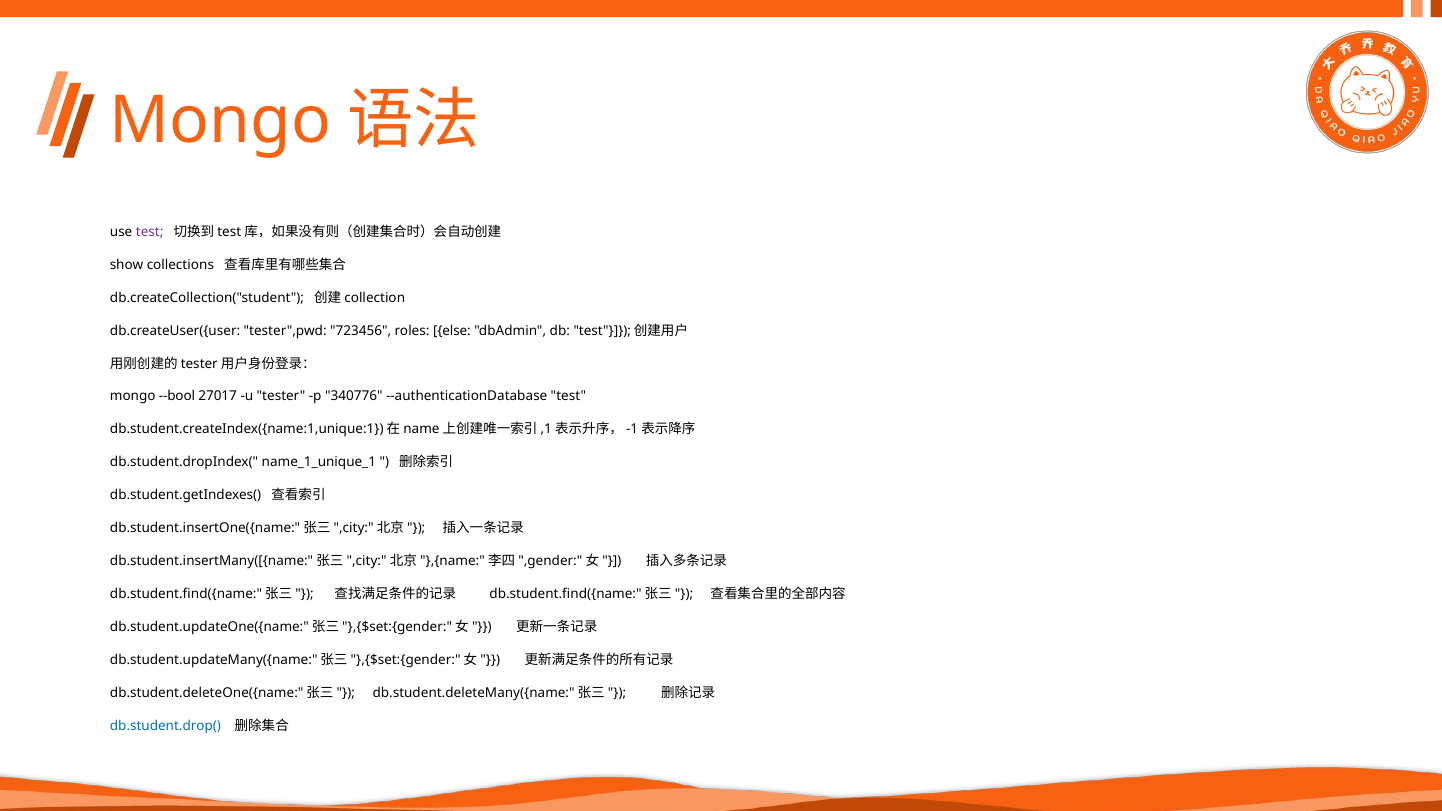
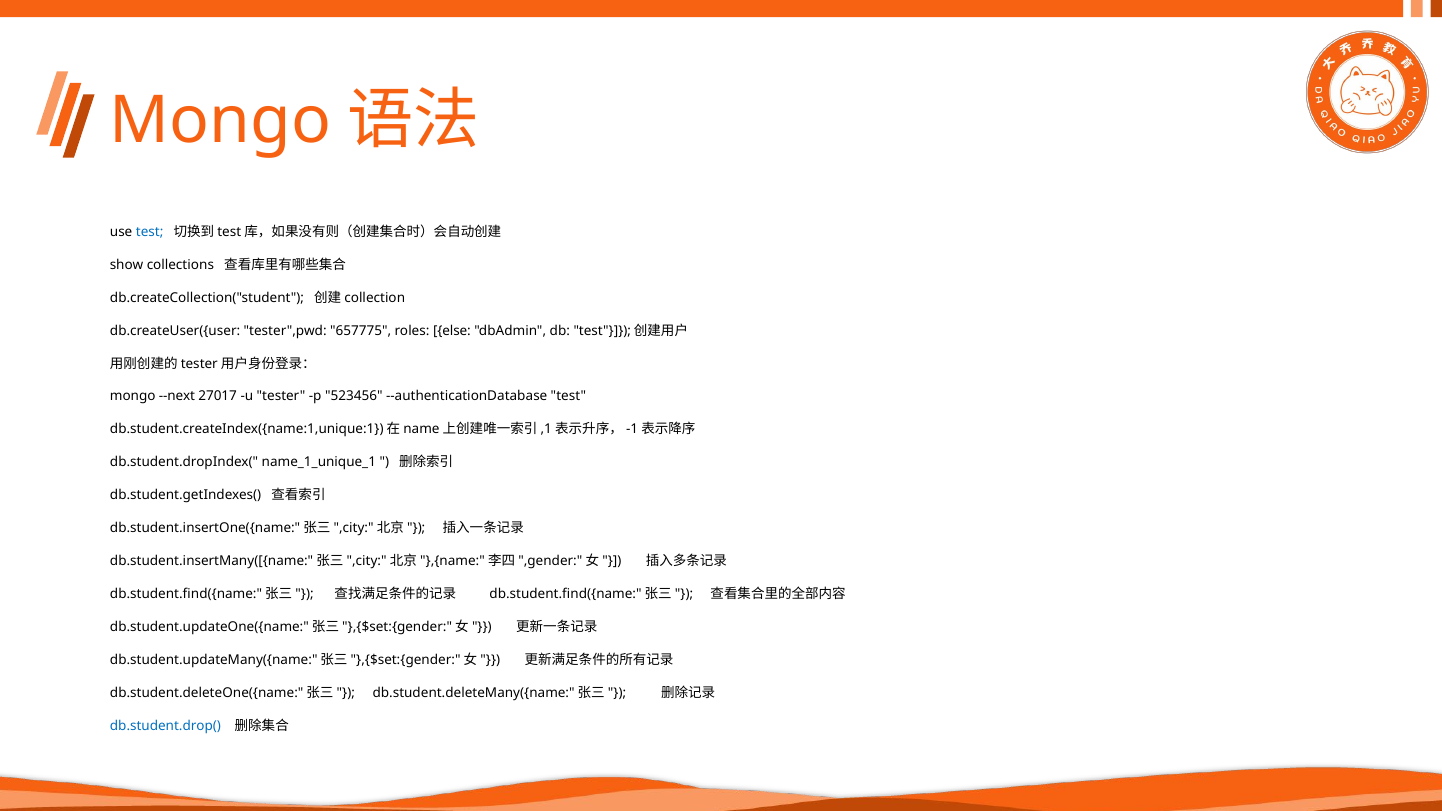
test at (150, 232) colour: purple -> blue
723456: 723456 -> 657775
--bool: --bool -> --next
340776: 340776 -> 523456
